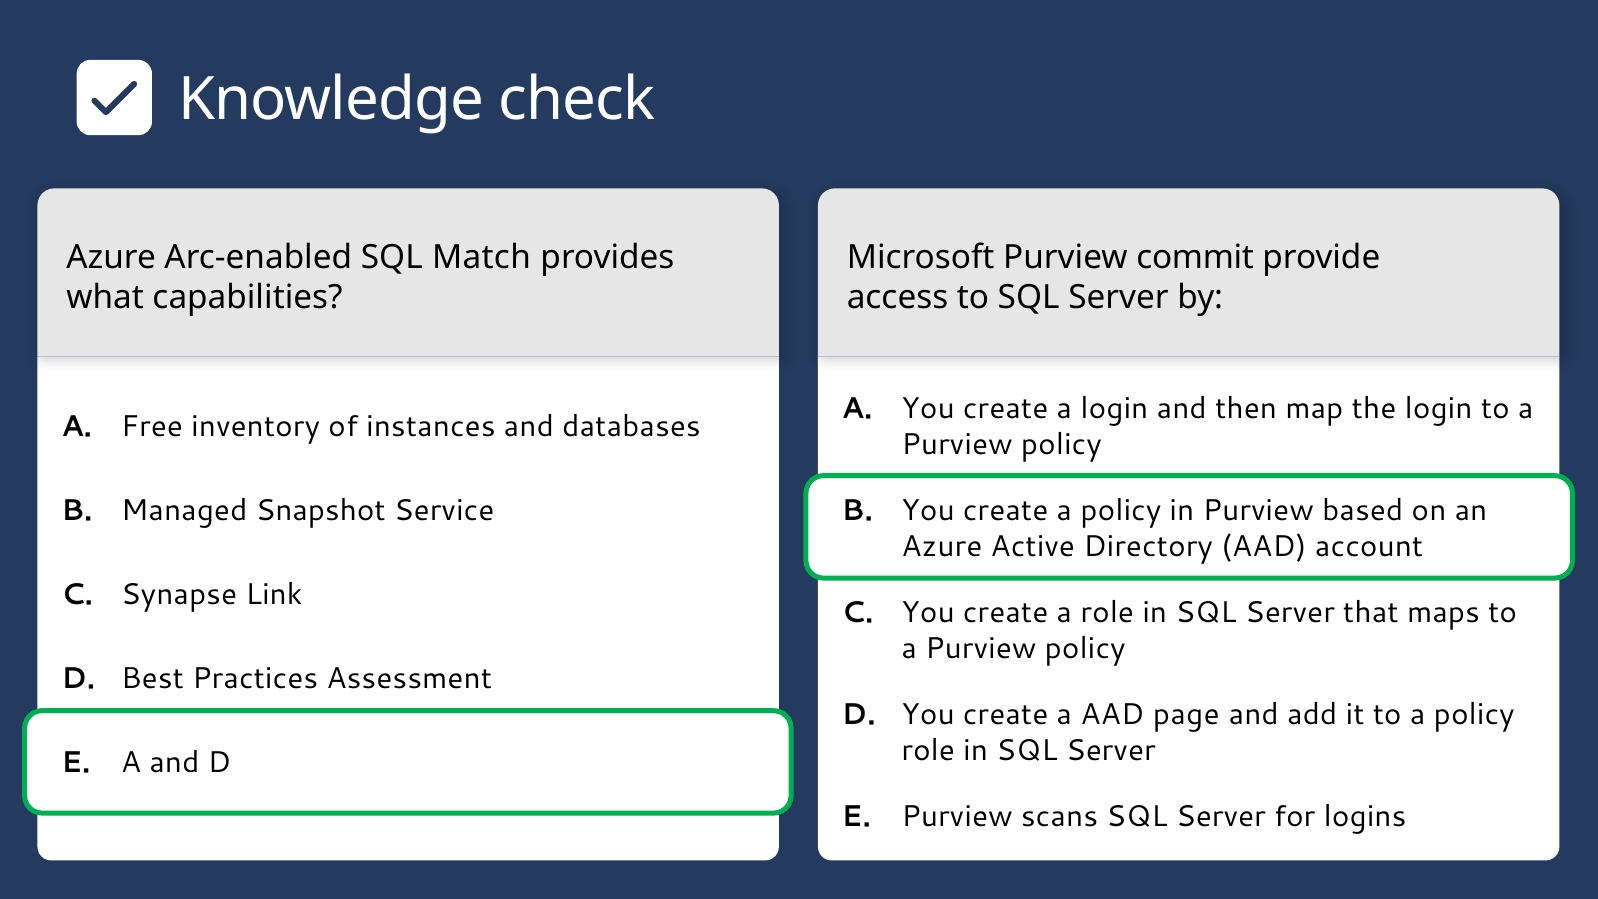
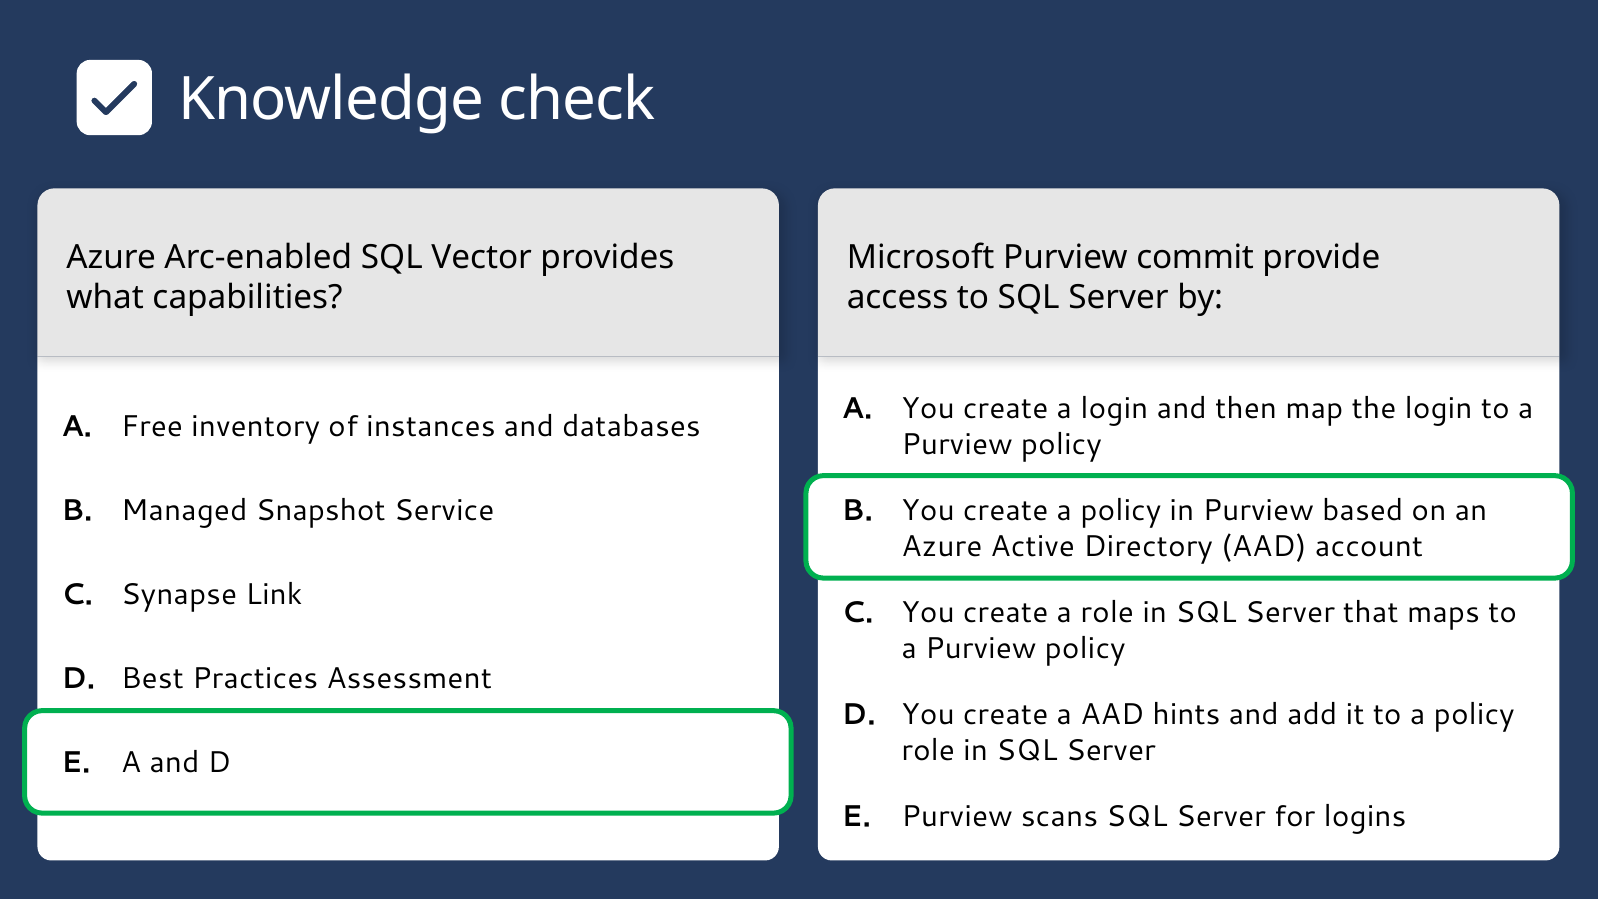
Match: Match -> Vector
page: page -> hints
